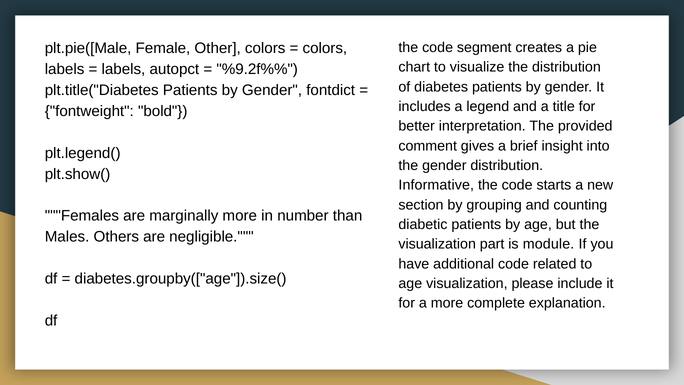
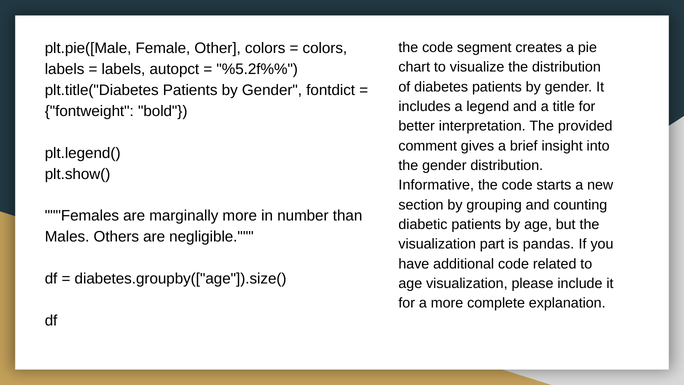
%9.2f%%: %9.2f%% -> %5.2f%%
module: module -> pandas
